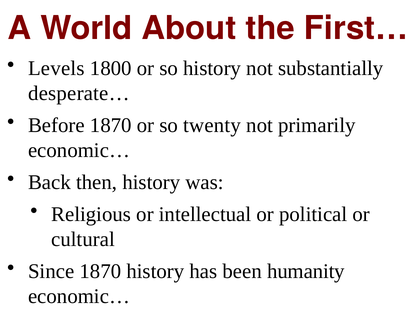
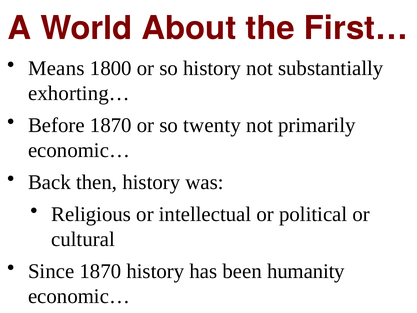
Levels: Levels -> Means
desperate…: desperate… -> exhorting…
